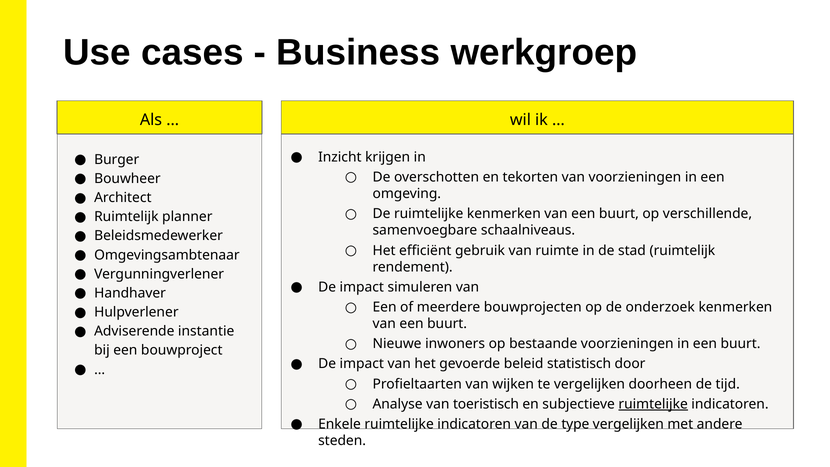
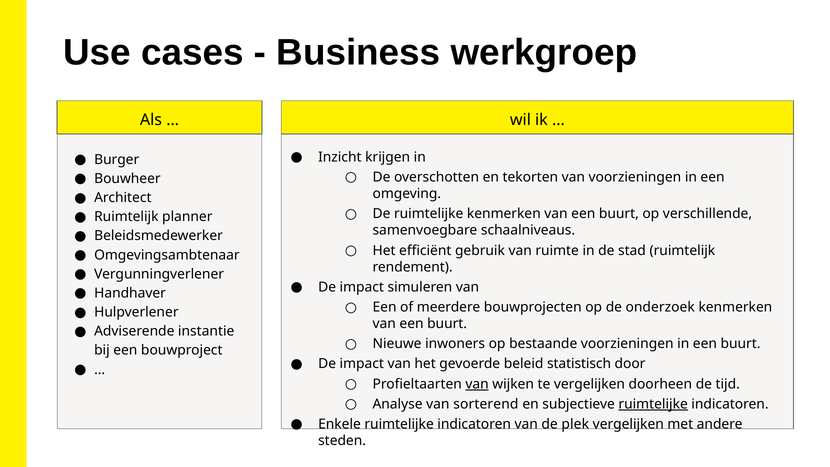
van at (477, 384) underline: none -> present
toeristisch: toeristisch -> sorterend
type: type -> plek
